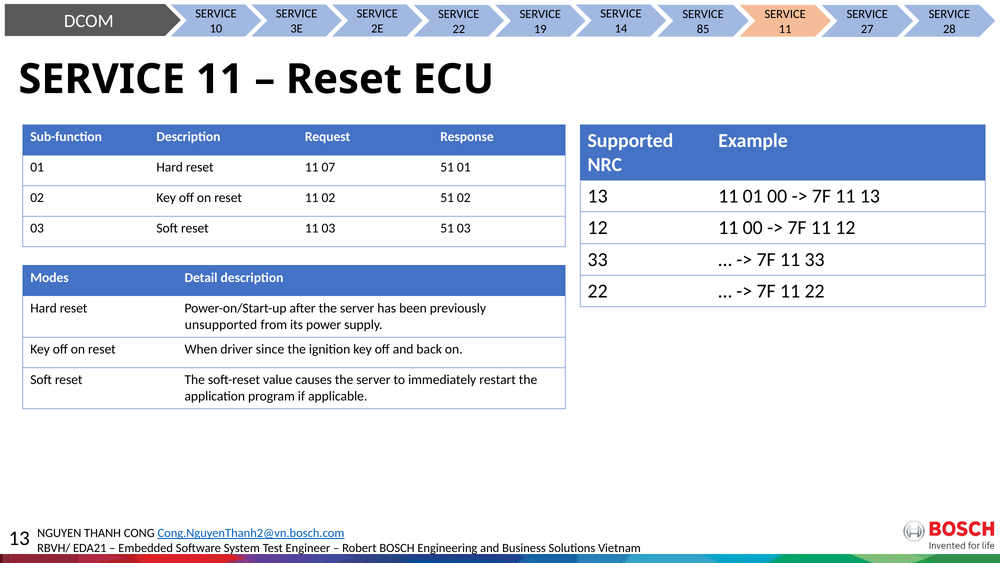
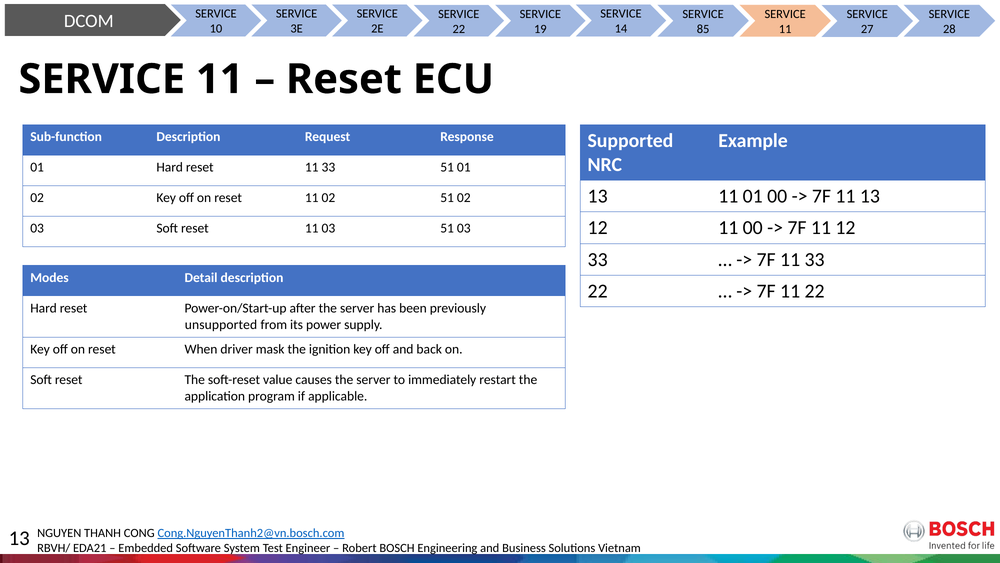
reset 11 07: 07 -> 33
since: since -> mask
